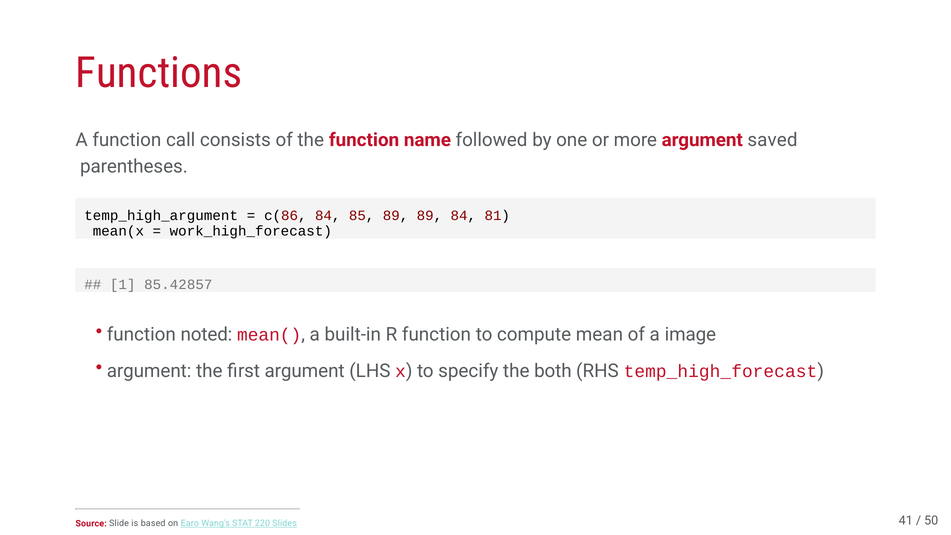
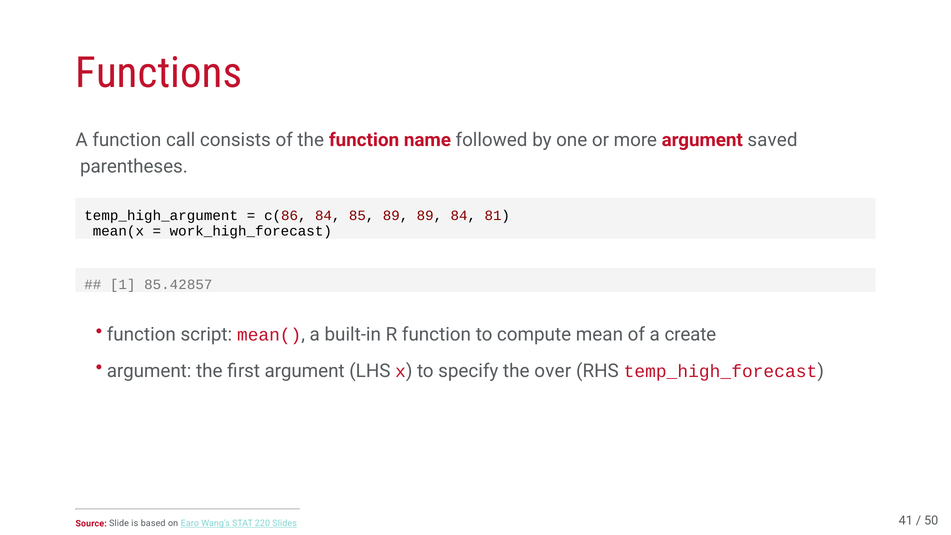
noted: noted -> script
image: image -> create
both: both -> over
